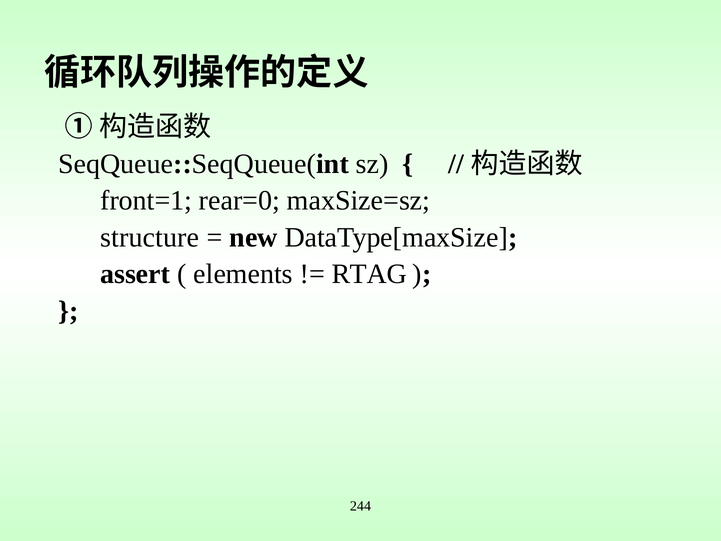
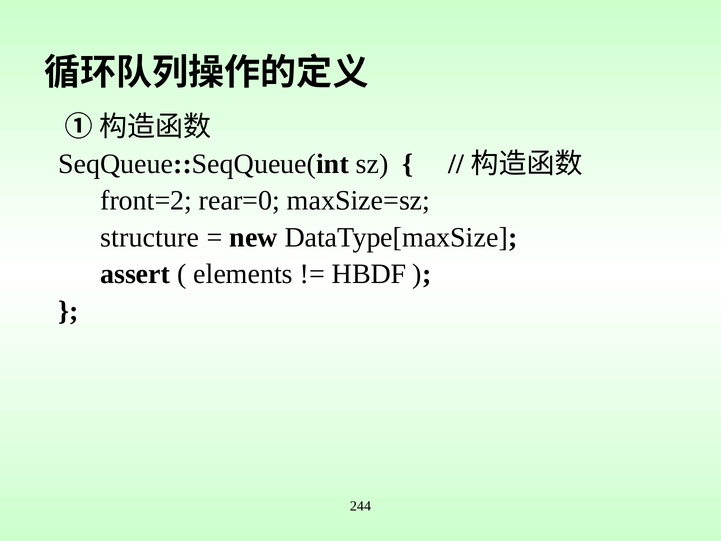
front=1: front=1 -> front=2
RTAG: RTAG -> HBDF
